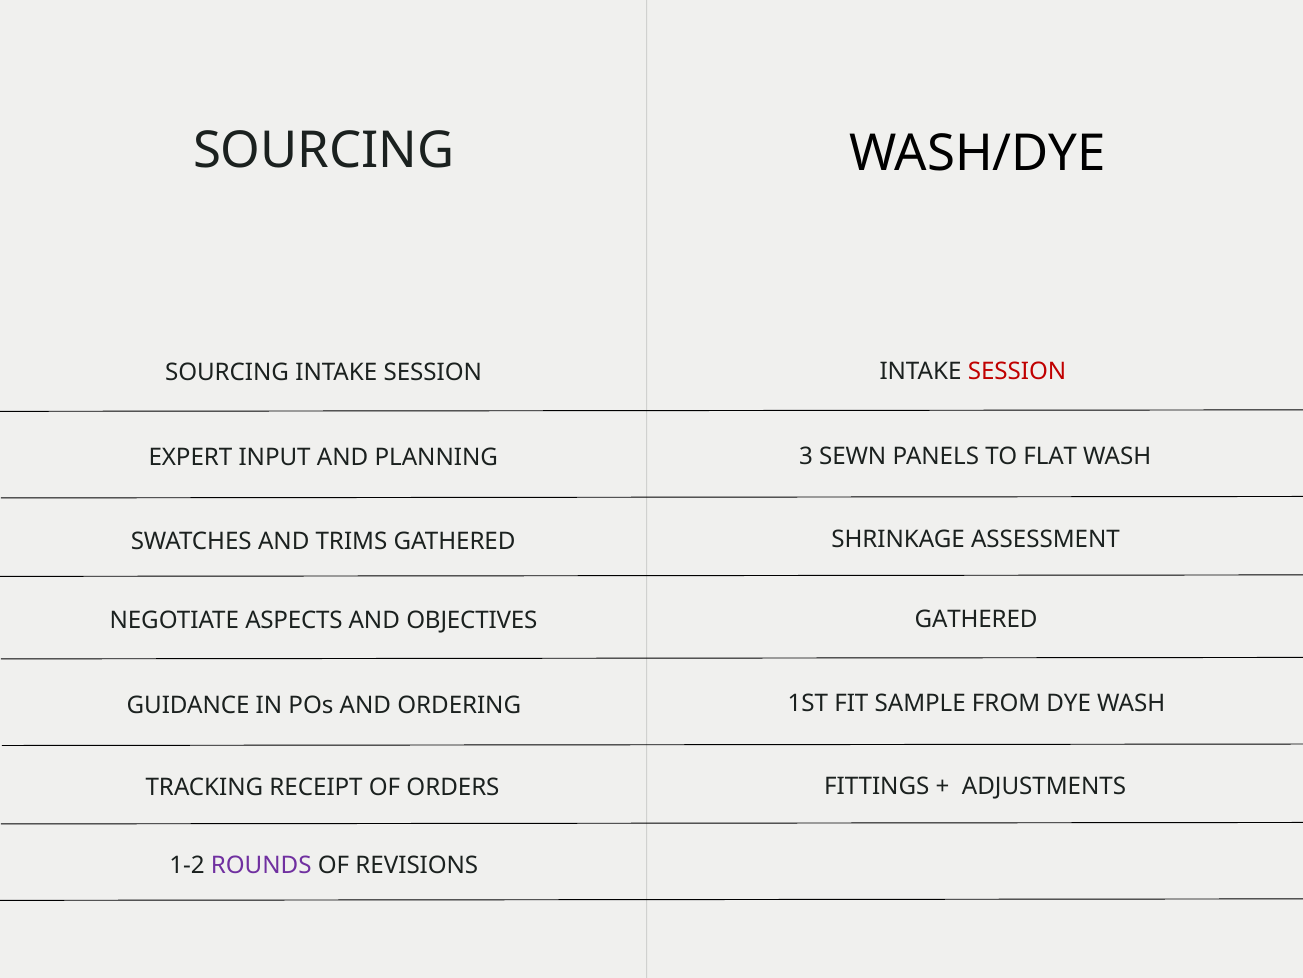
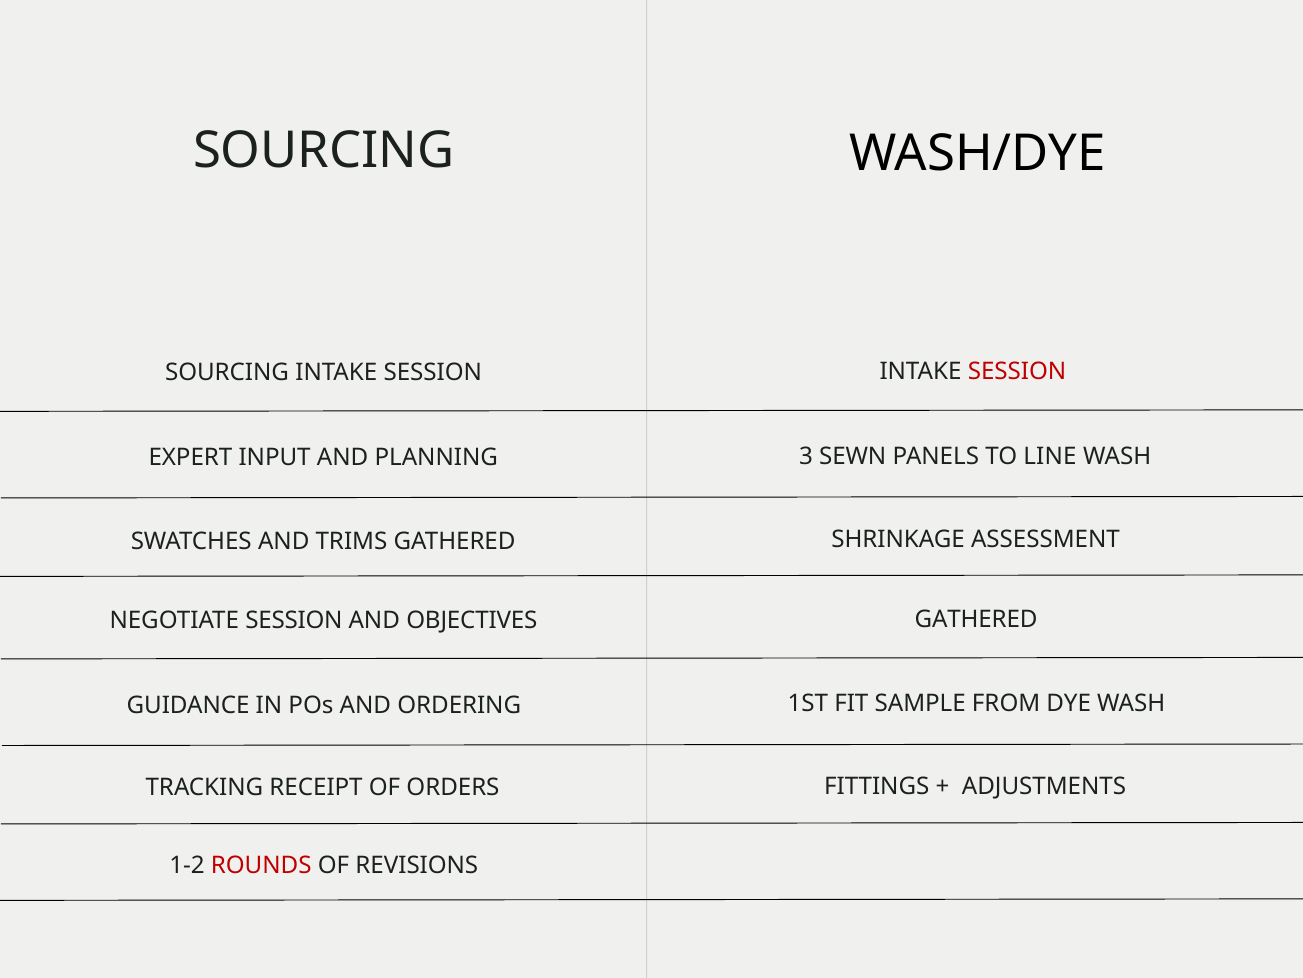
FLAT: FLAT -> LINE
NEGOTIATE ASPECTS: ASPECTS -> SESSION
ROUNDS colour: purple -> red
